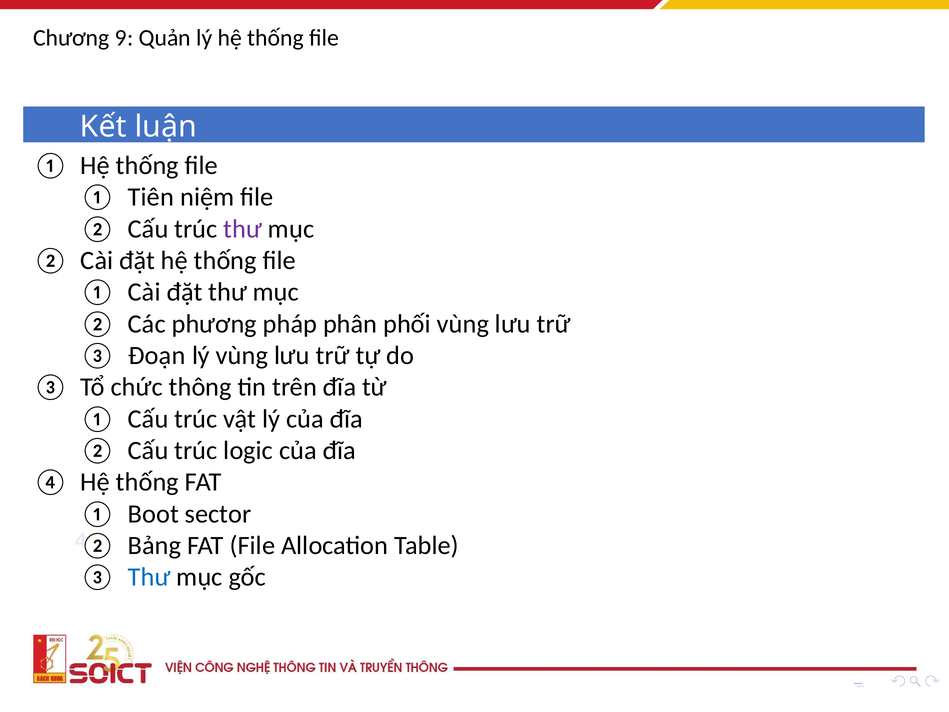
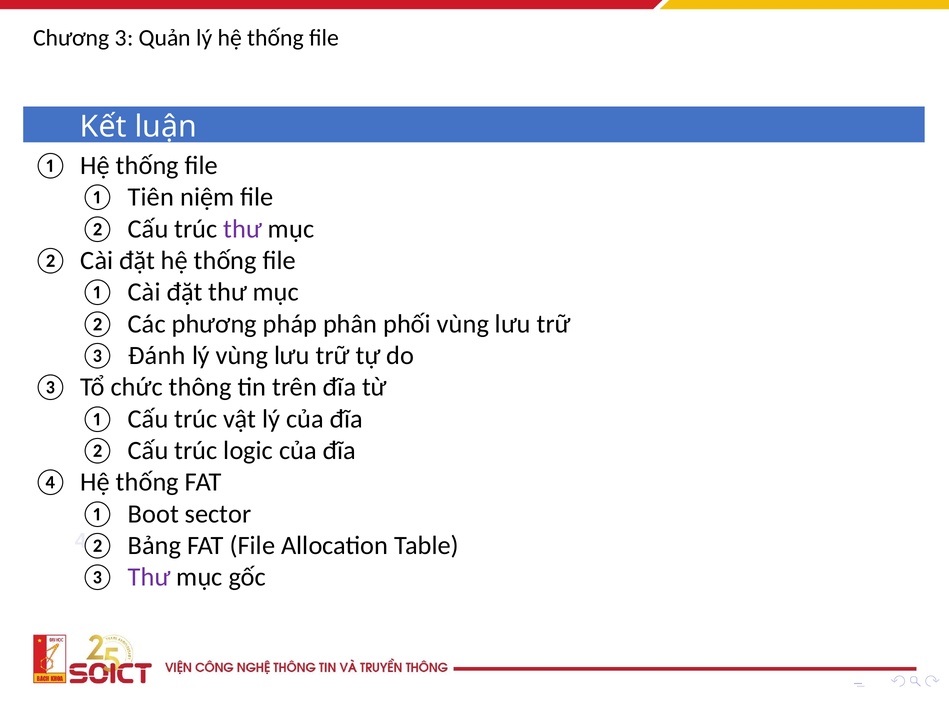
9: 9 -> 3
Đoạn: Đoạn -> Đánh
Thư at (149, 577) colour: blue -> purple
